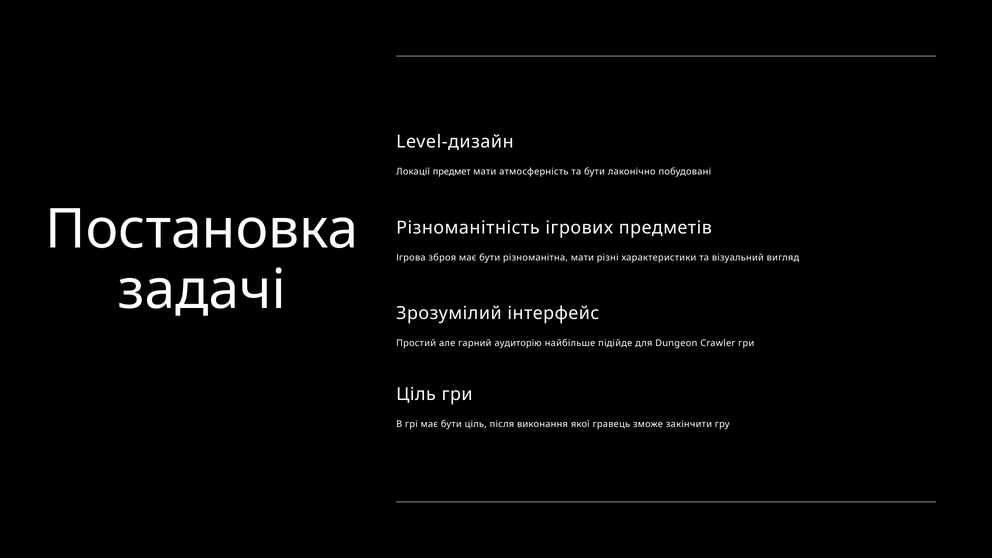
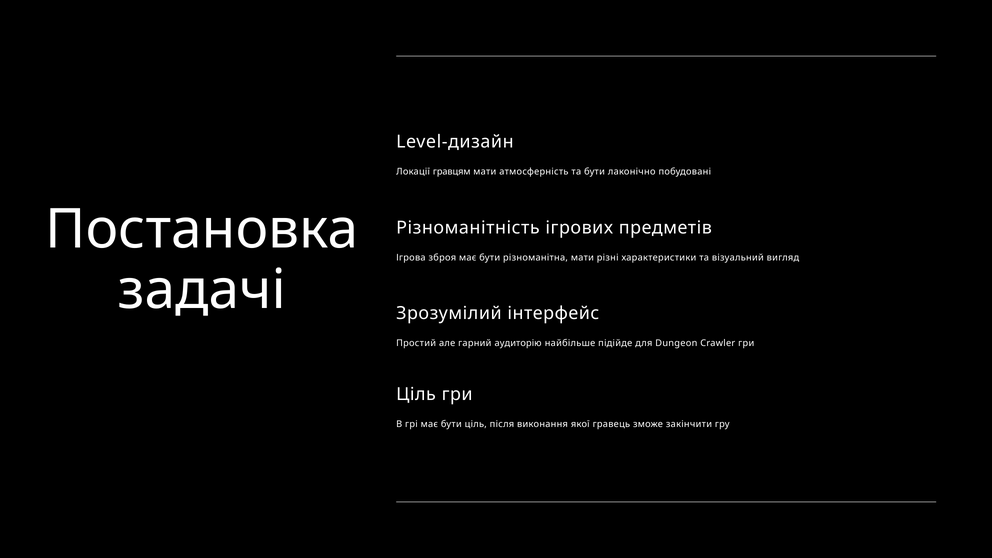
предмет: предмет -> гравцям
